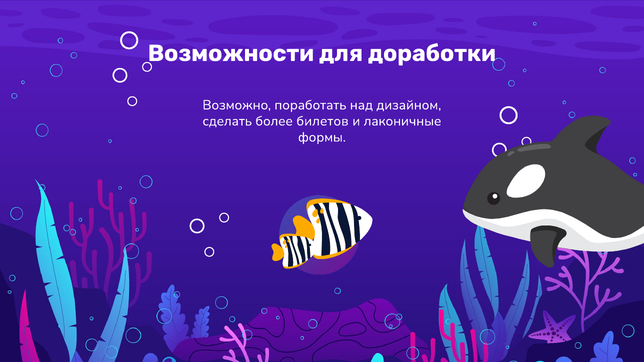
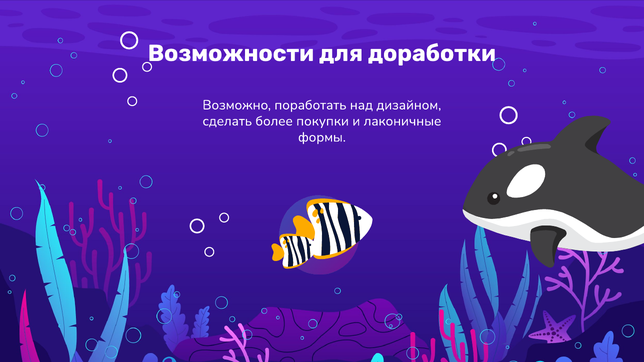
билетов: билетов -> покупки
